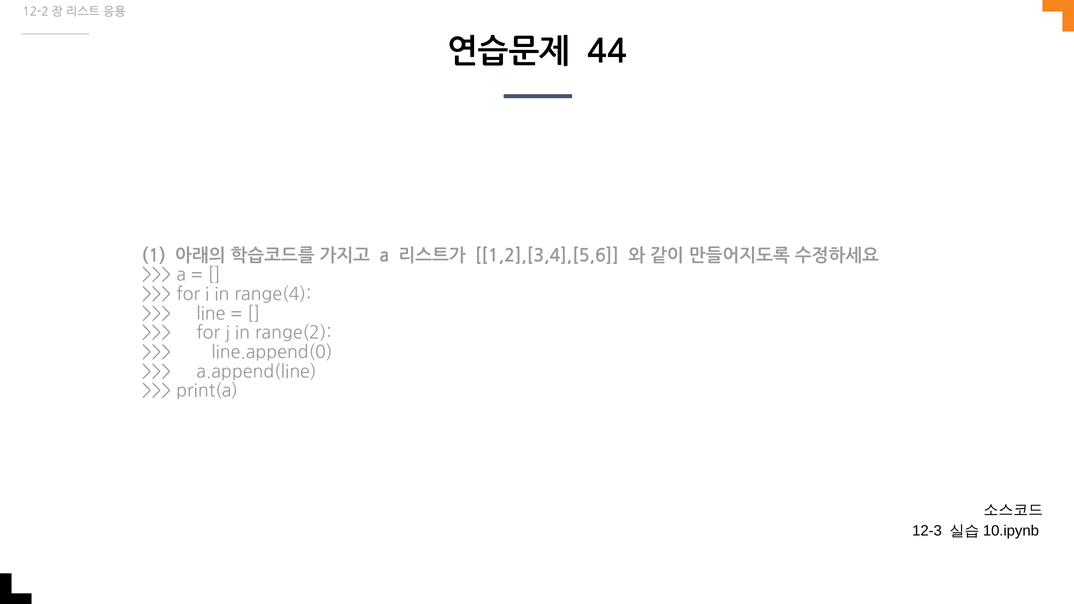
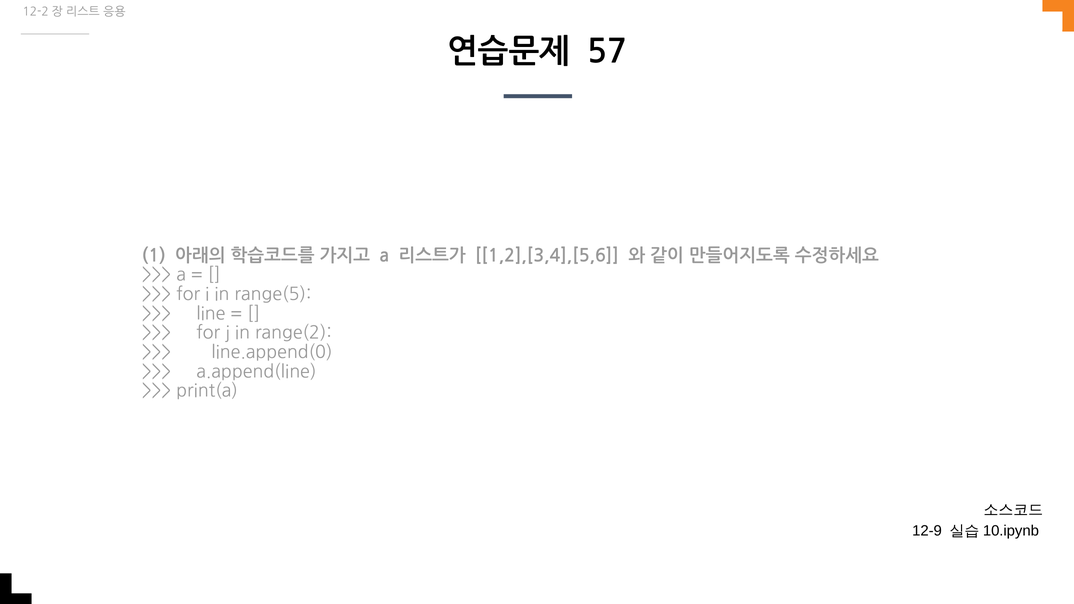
44: 44 -> 57
range(4: range(4 -> range(5
12-3: 12-3 -> 12-9
